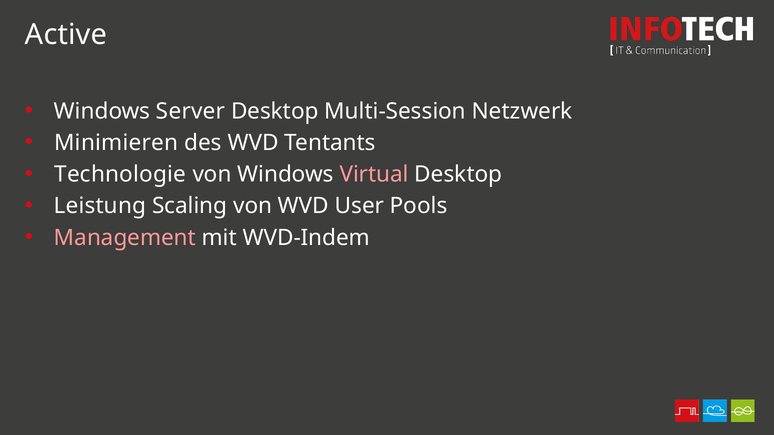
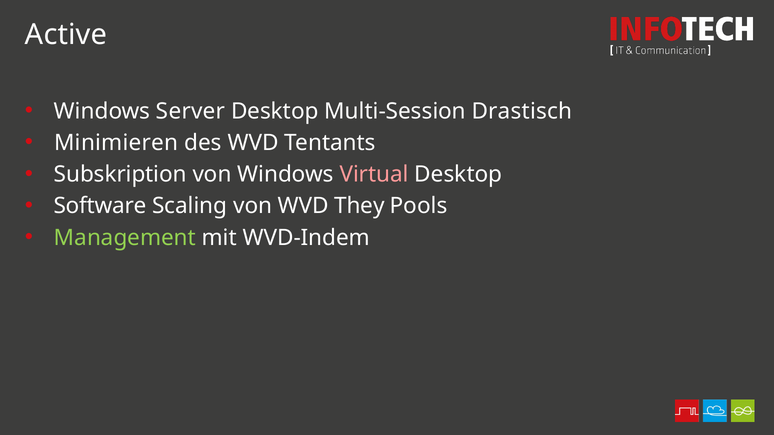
Netzwerk: Netzwerk -> Drastisch
Technologie: Technologie -> Subskription
Leistung: Leistung -> Software
User: User -> They
Management colour: pink -> light green
